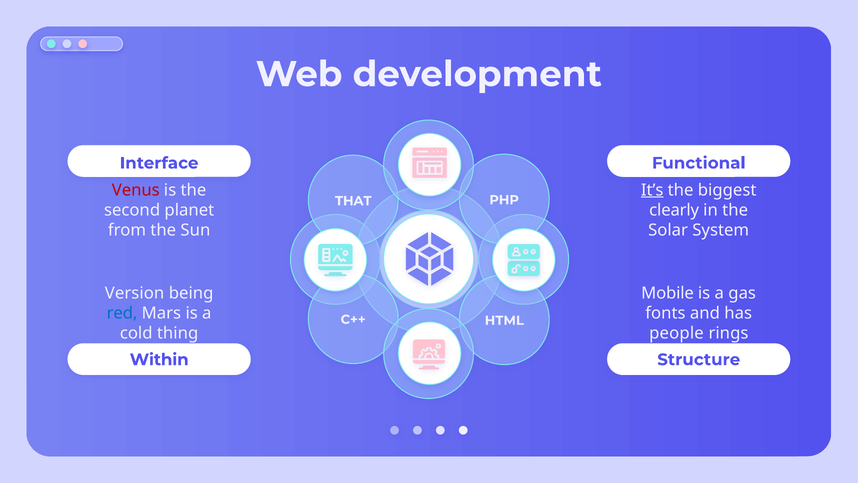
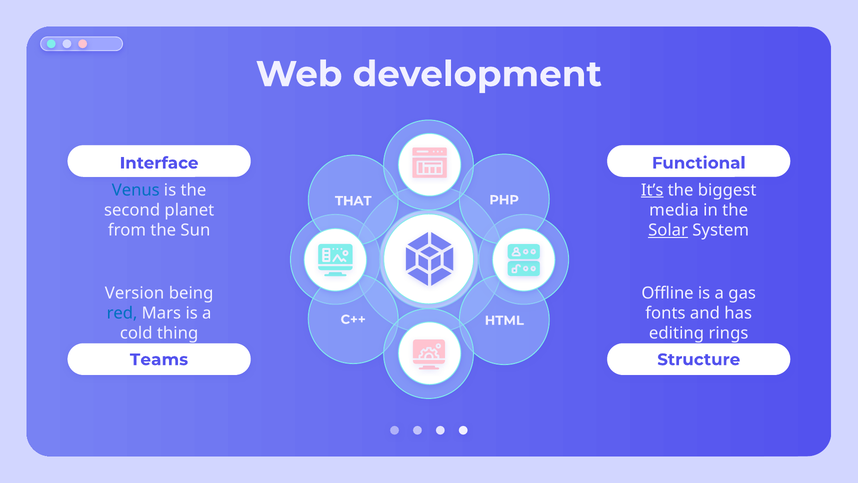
Venus colour: red -> blue
clearly: clearly -> media
Solar underline: none -> present
Mobile: Mobile -> Offline
people: people -> editing
Within: Within -> Teams
